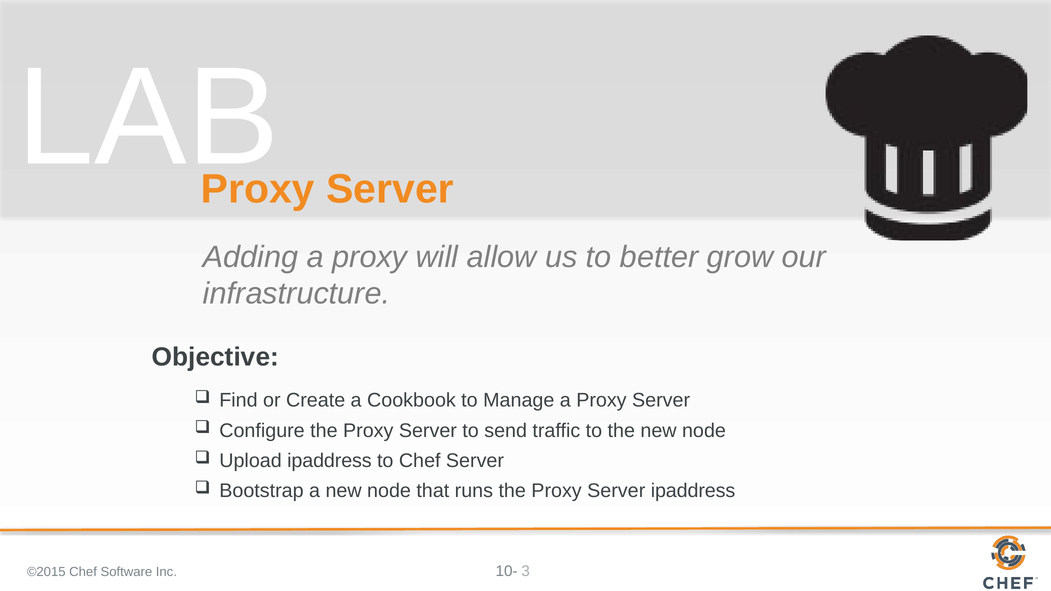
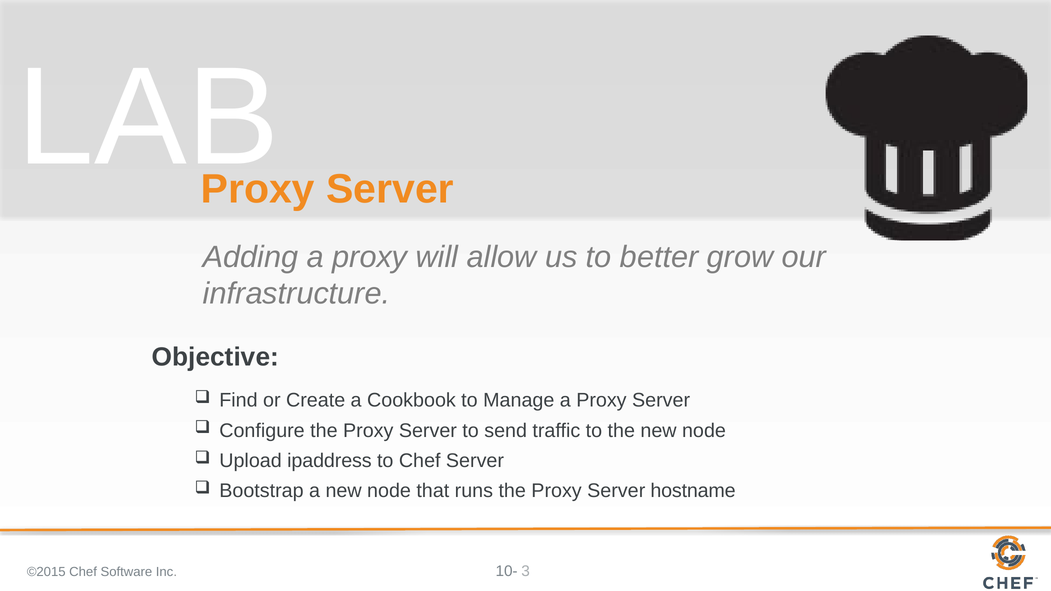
Server ipaddress: ipaddress -> hostname
